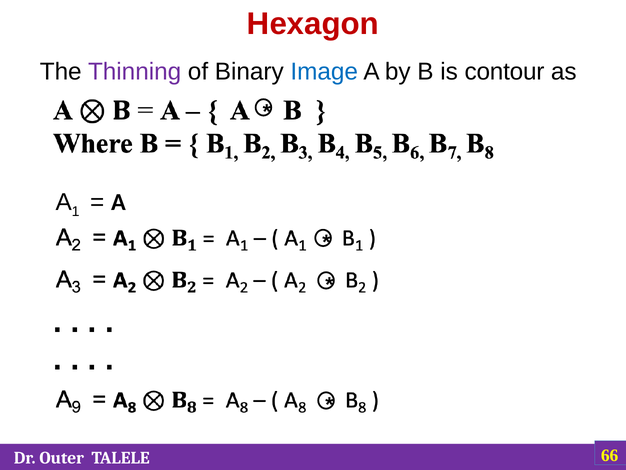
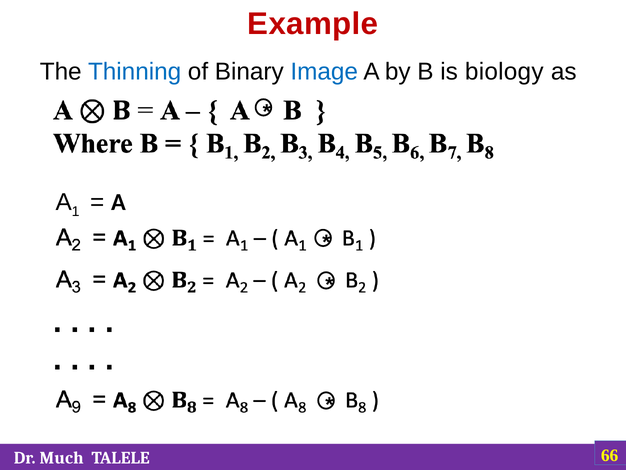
Hexagon: Hexagon -> Example
Thinning colour: purple -> blue
contour: contour -> biology
Outer: Outer -> Much
